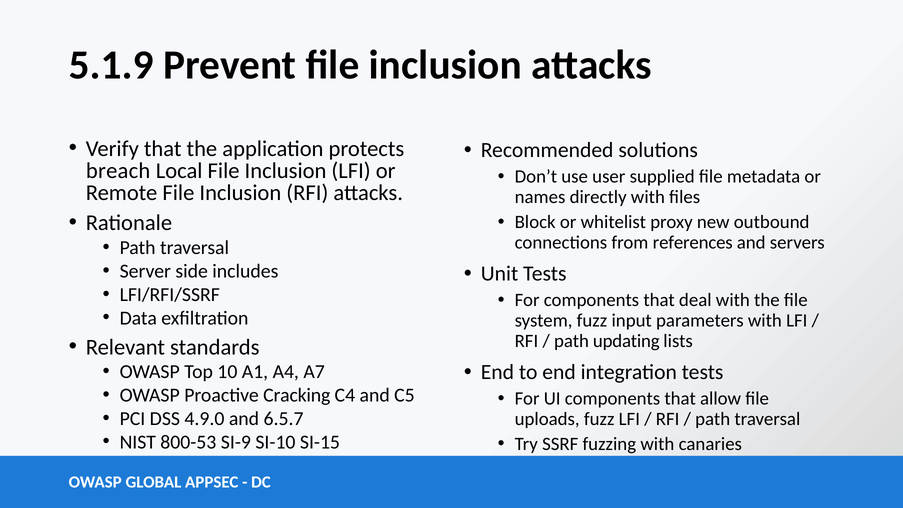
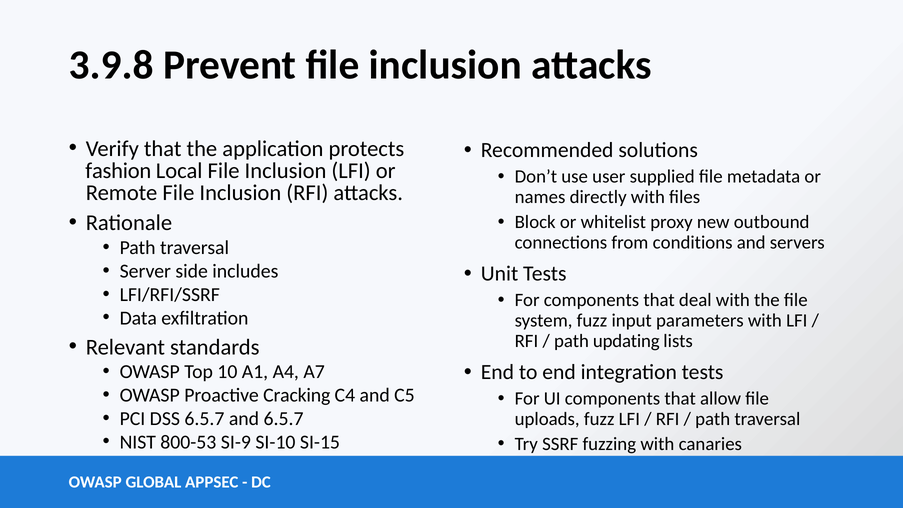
5.1.9: 5.1.9 -> 3.9.8
breach: breach -> fashion
references: references -> conditions
DSS 4.9.0: 4.9.0 -> 6.5.7
